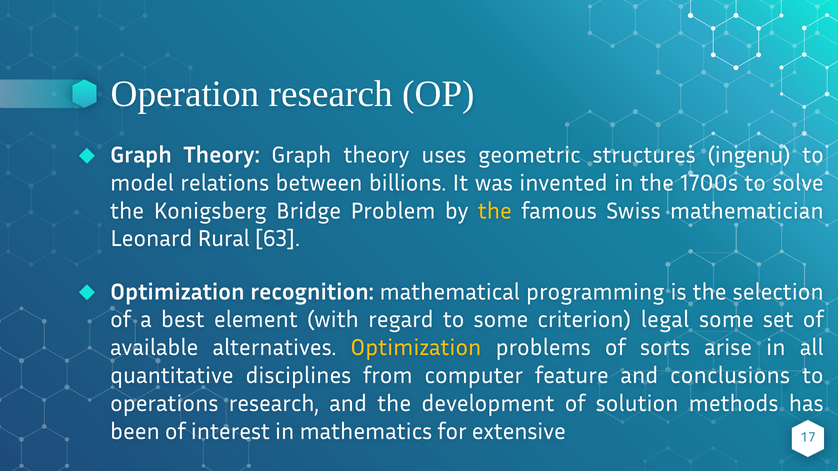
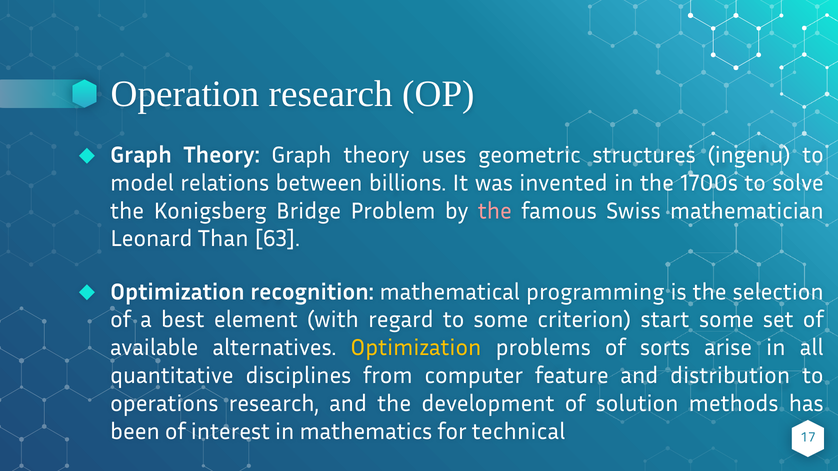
the at (495, 211) colour: yellow -> pink
Rural: Rural -> Than
legal: legal -> start
conclusions: conclusions -> distribution
extensive: extensive -> technical
